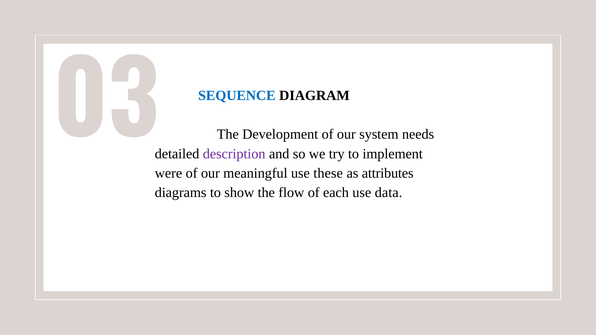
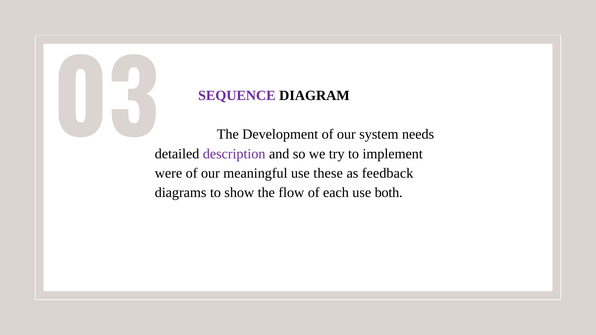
SEQUENCE colour: blue -> purple
attributes: attributes -> feedback
data: data -> both
